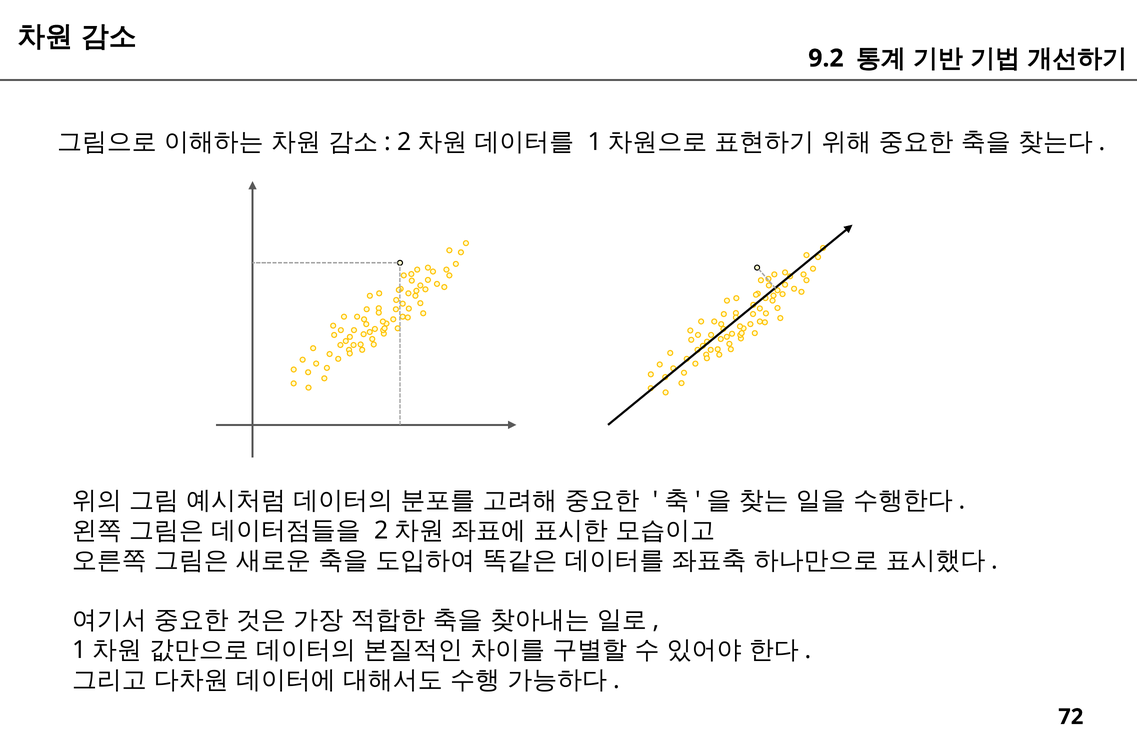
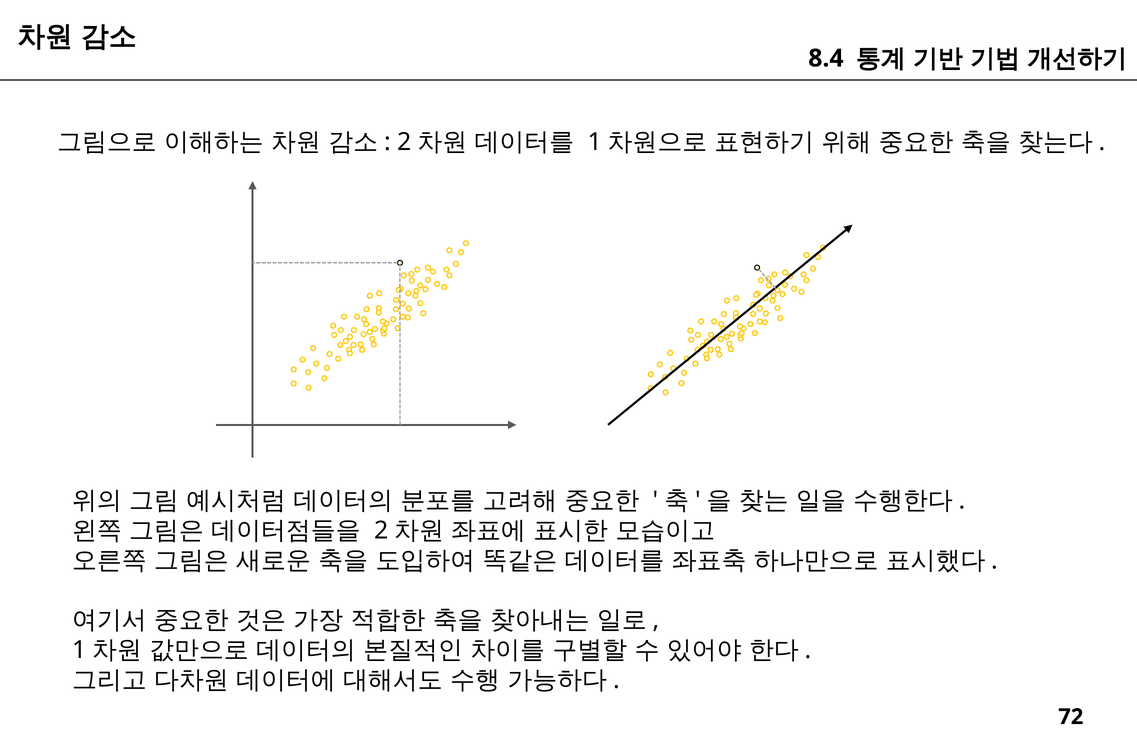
9.2: 9.2 -> 8.4
